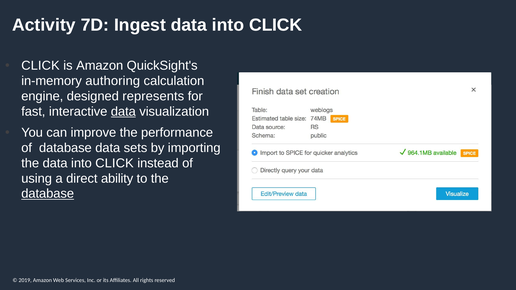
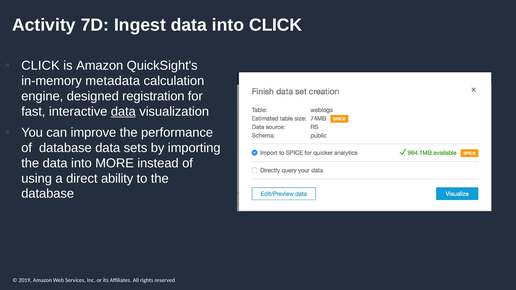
authoring: authoring -> metadata
represents: represents -> registration
the data into CLICK: CLICK -> MORE
database at (48, 194) underline: present -> none
